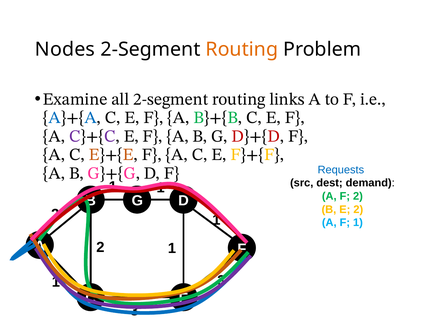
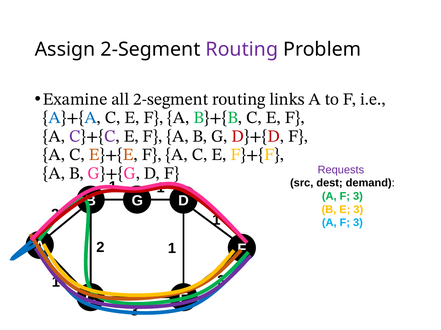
Nodes: Nodes -> Assign
Routing at (242, 49) colour: orange -> purple
Requests colour: blue -> purple
2 at (358, 197): 2 -> 3
E 2: 2 -> 3
1 at (358, 223): 1 -> 3
